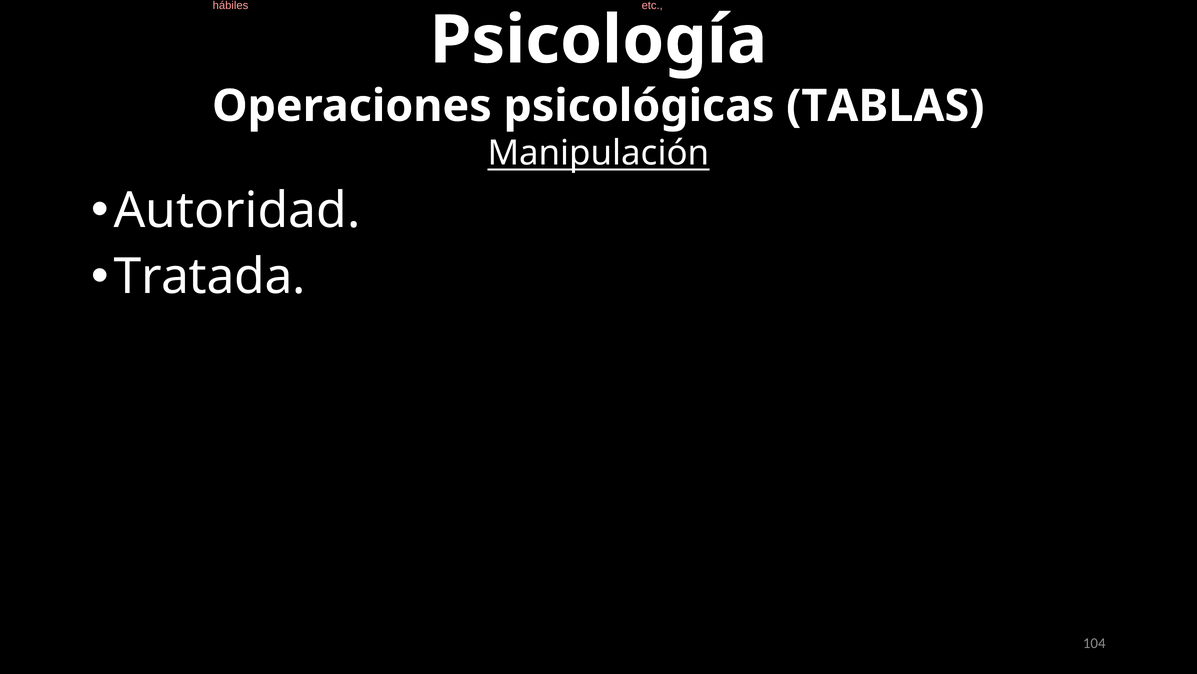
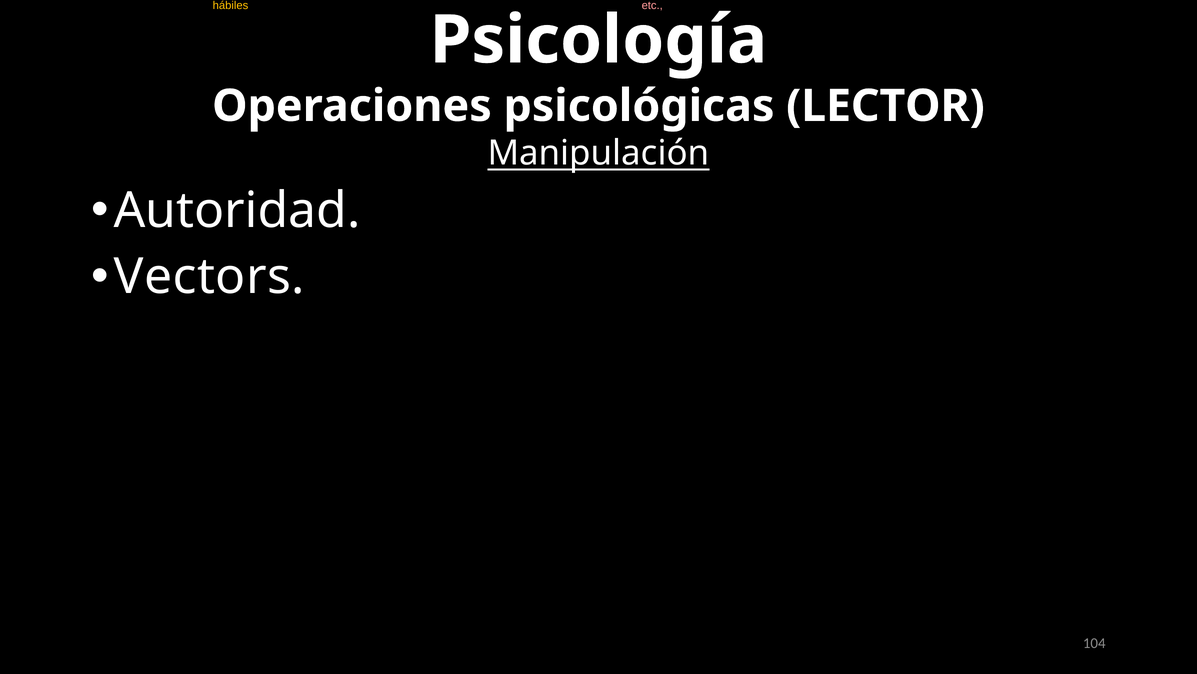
hábiles colour: pink -> yellow
TABLAS: TABLAS -> LECTOR
Tratada: Tratada -> Vectors
